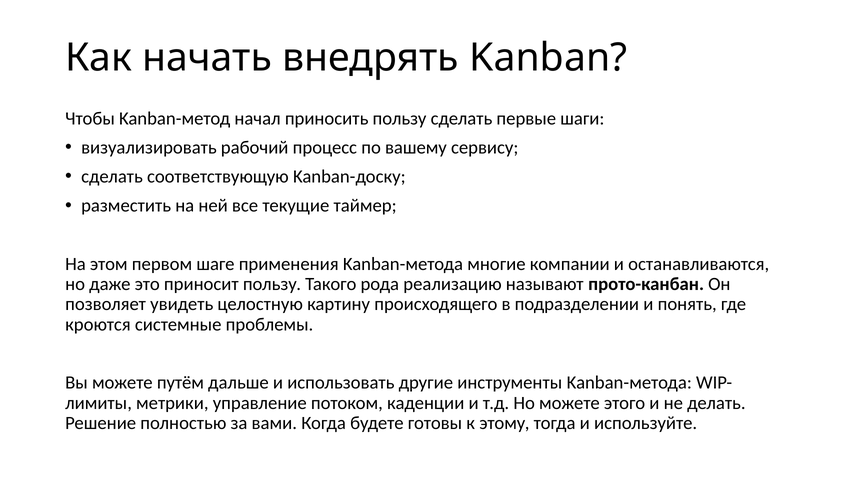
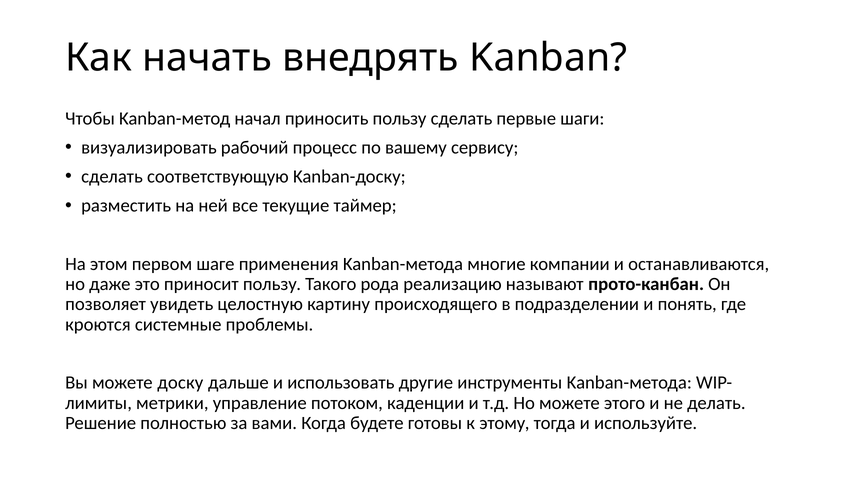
путём: путём -> доску
